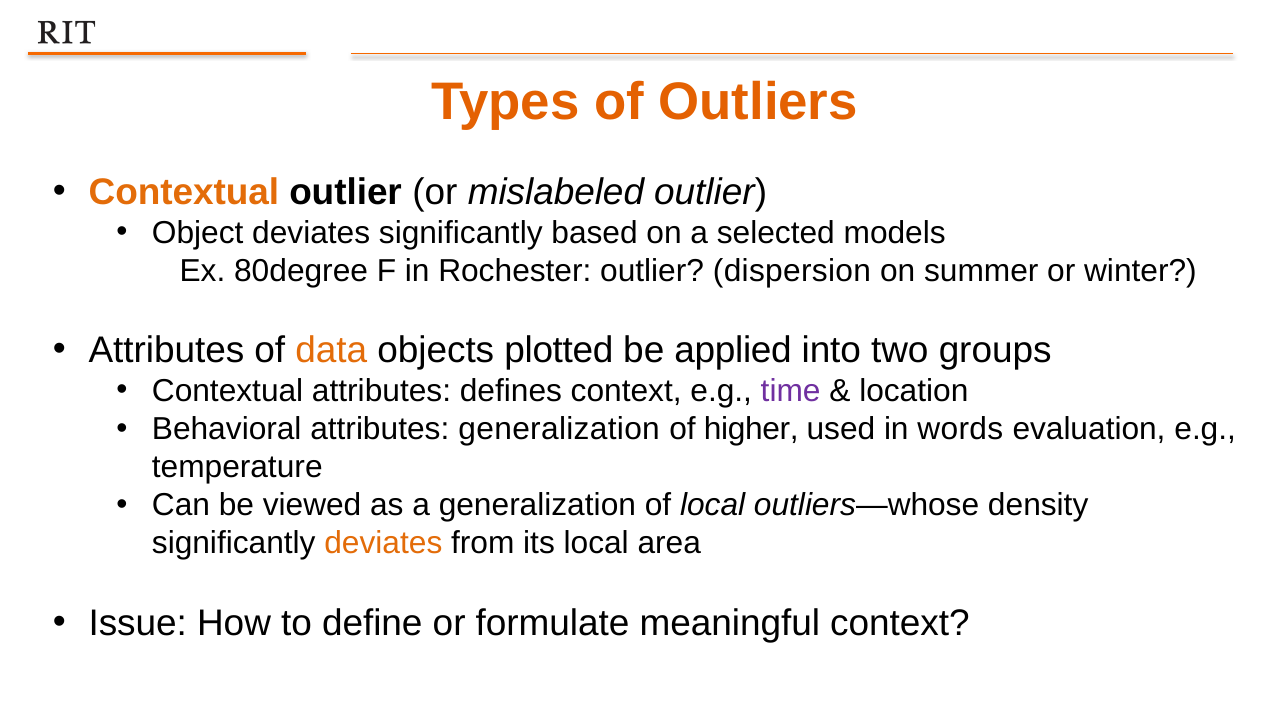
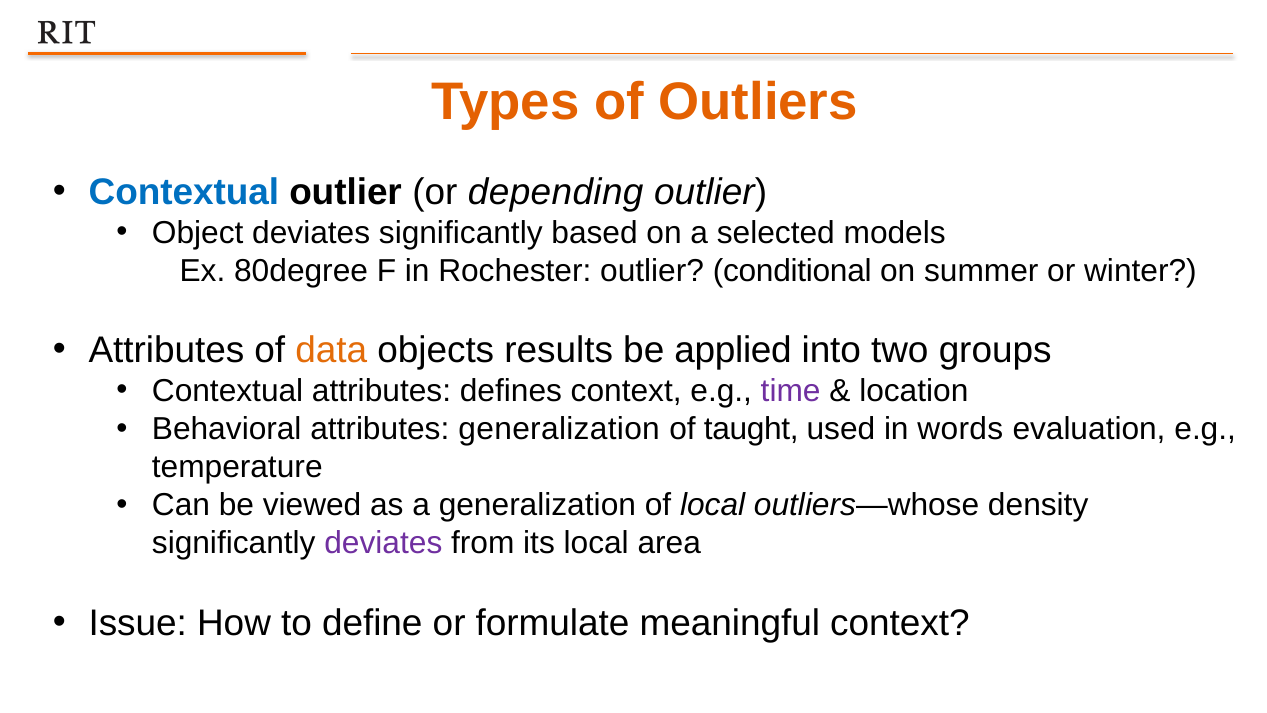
Contextual at (184, 192) colour: orange -> blue
mislabeled: mislabeled -> depending
dispersion: dispersion -> conditional
plotted: plotted -> results
higher: higher -> taught
deviates at (383, 543) colour: orange -> purple
